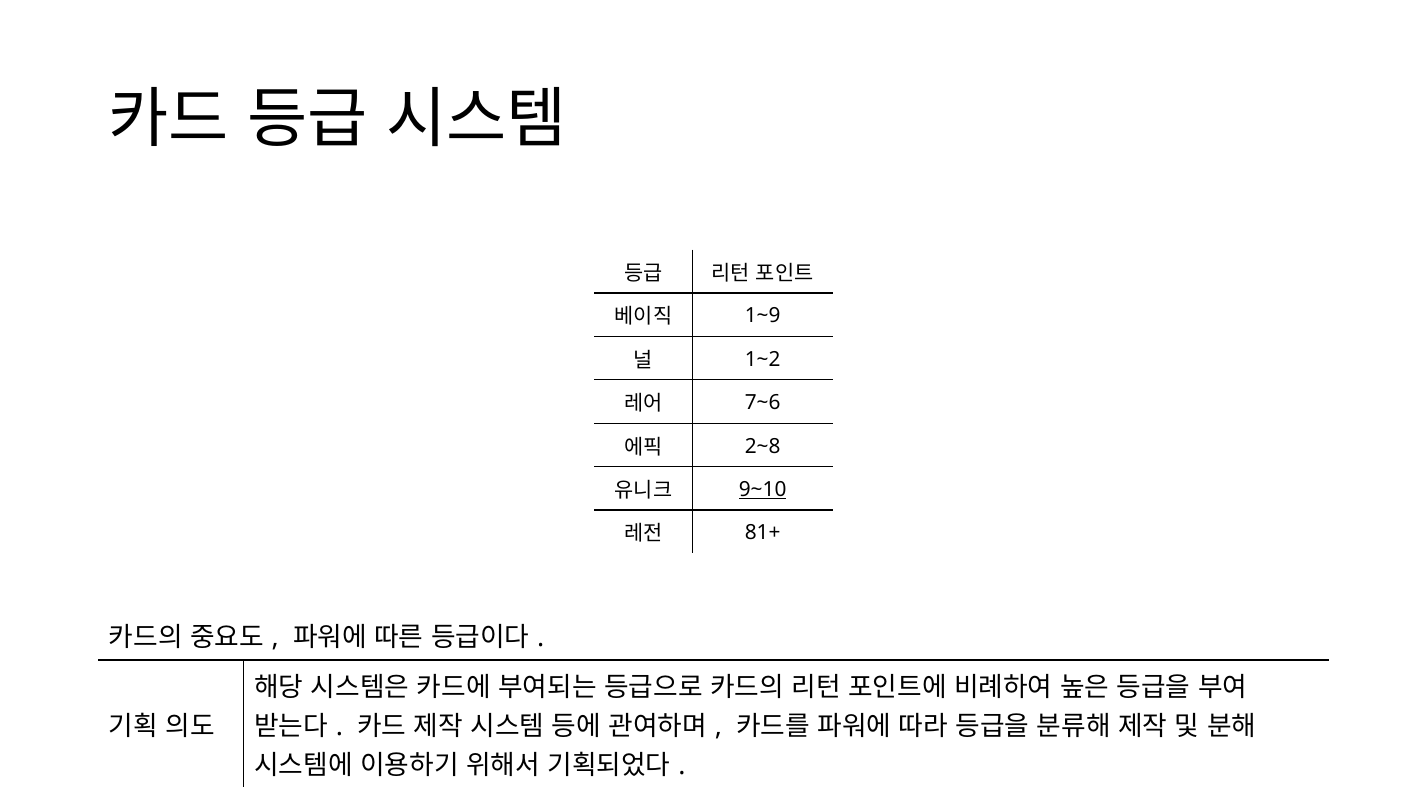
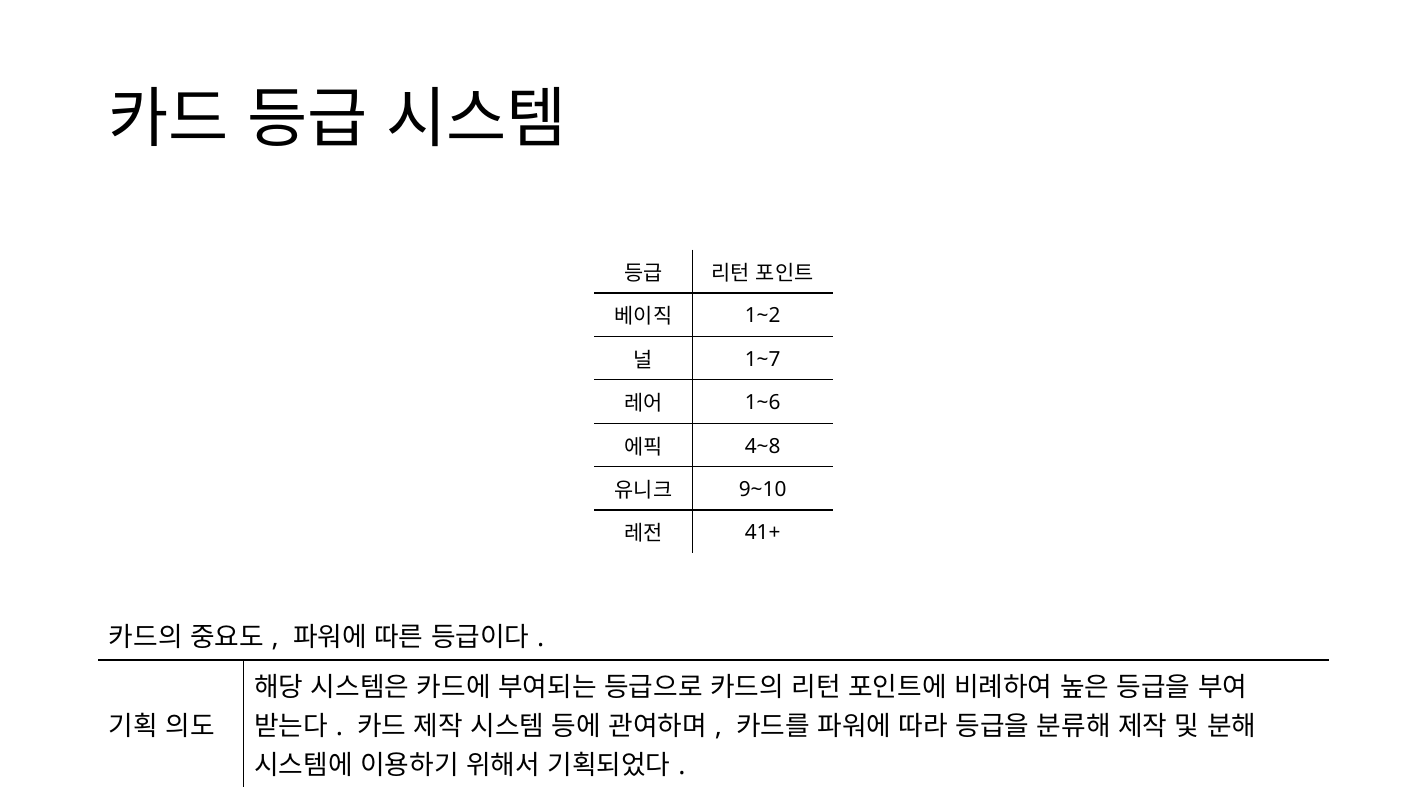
1~9: 1~9 -> 1~2
1~2: 1~2 -> 1~7
7~6: 7~6 -> 1~6
2~8: 2~8 -> 4~8
9~10 underline: present -> none
81+: 81+ -> 41+
